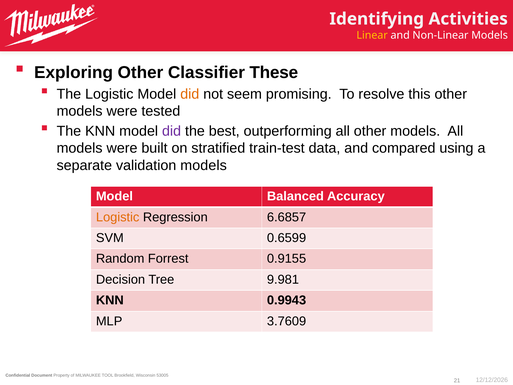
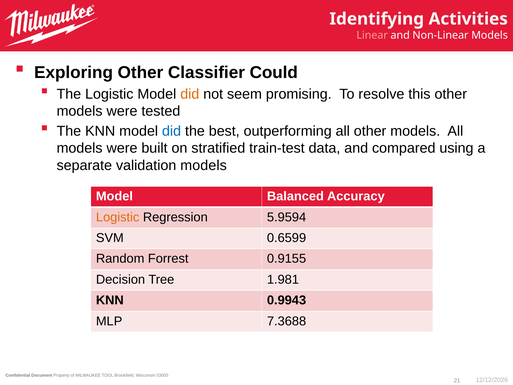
Linear colour: yellow -> pink
These: These -> Could
did at (172, 131) colour: purple -> blue
6.6857: 6.6857 -> 5.9594
9.981: 9.981 -> 1.981
3.7609: 3.7609 -> 7.3688
